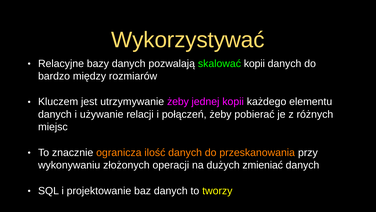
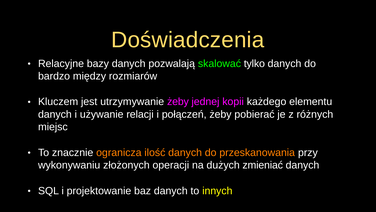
Wykorzystywać: Wykorzystywać -> Doświadczenia
skalować kopii: kopii -> tylko
tworzy: tworzy -> innych
